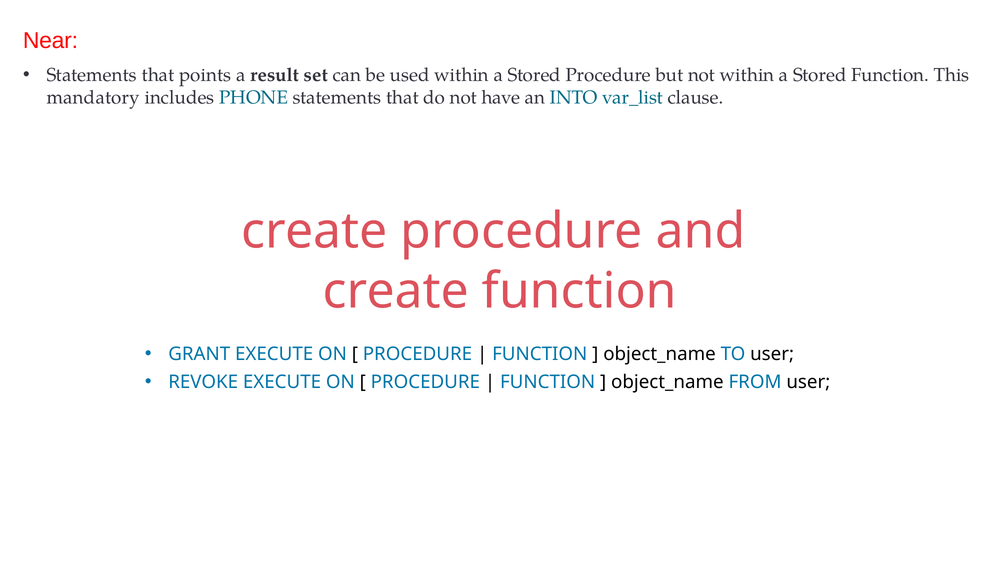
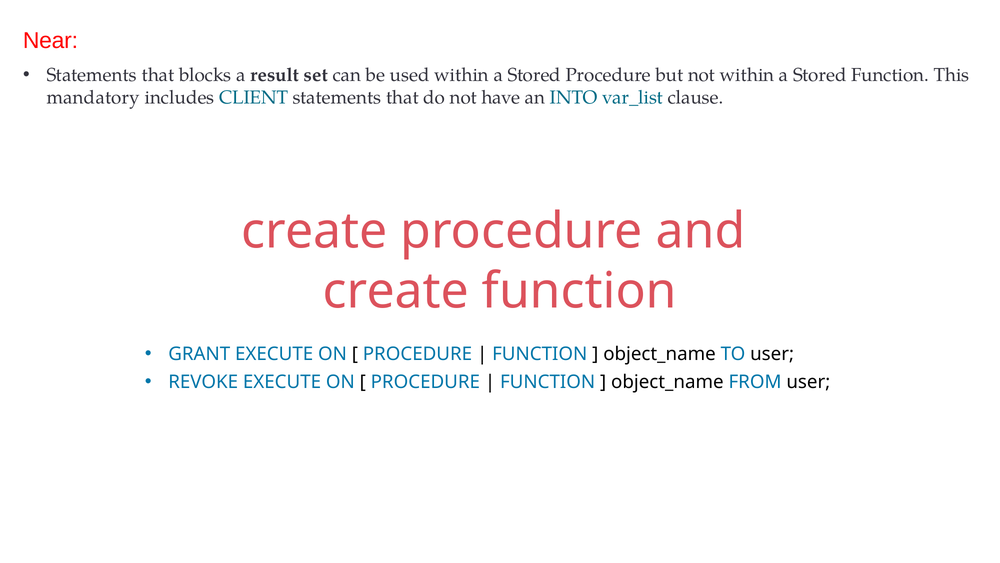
points: points -> blocks
PHONE: PHONE -> CLIENT
